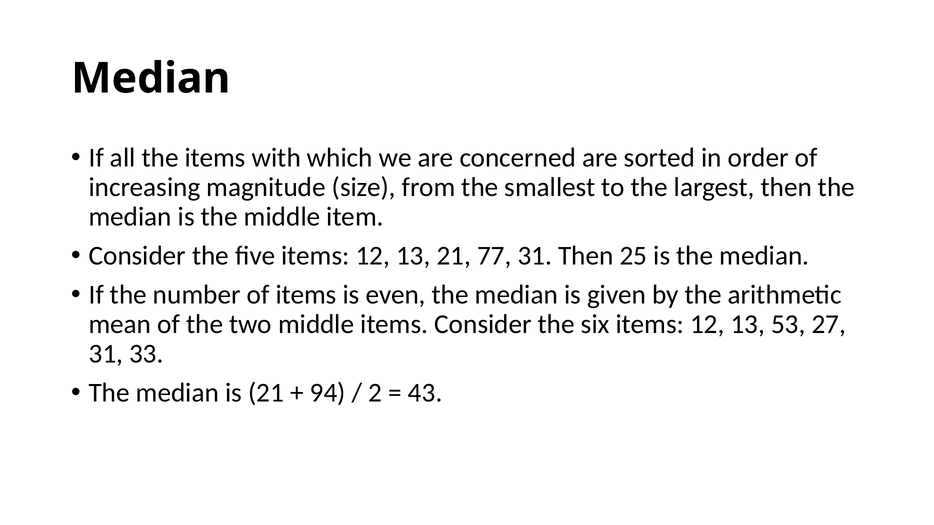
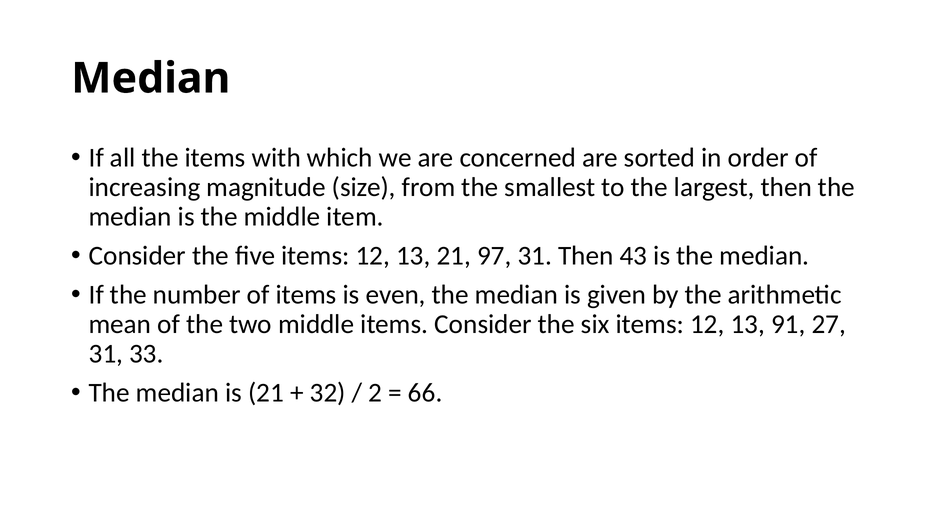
77: 77 -> 97
25: 25 -> 43
53: 53 -> 91
94: 94 -> 32
43: 43 -> 66
